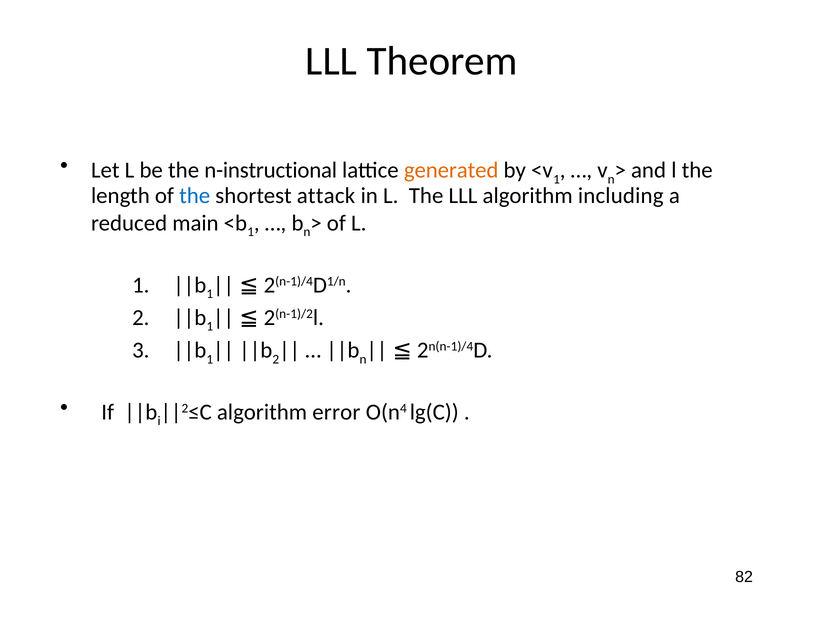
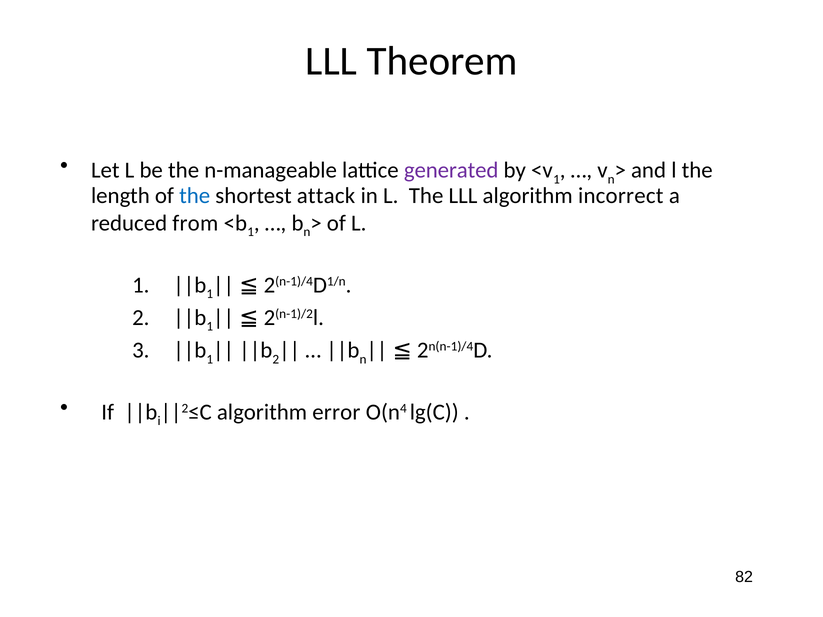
n-instructional: n-instructional -> n-manageable
generated colour: orange -> purple
including: including -> incorrect
main: main -> from
